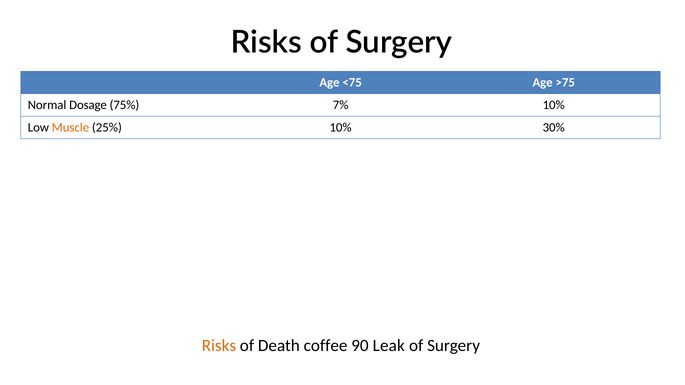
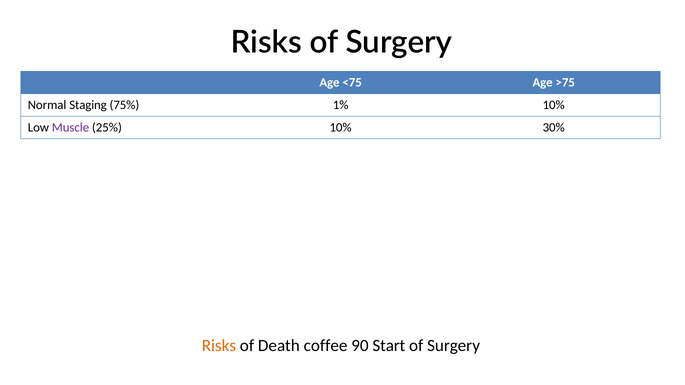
Dosage: Dosage -> Staging
7%: 7% -> 1%
Muscle colour: orange -> purple
Leak: Leak -> Start
